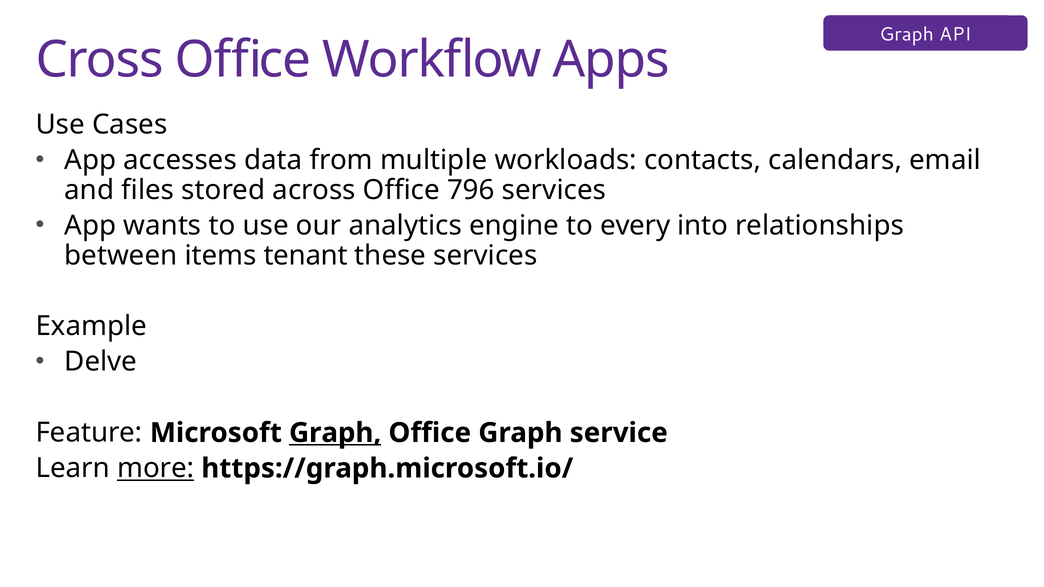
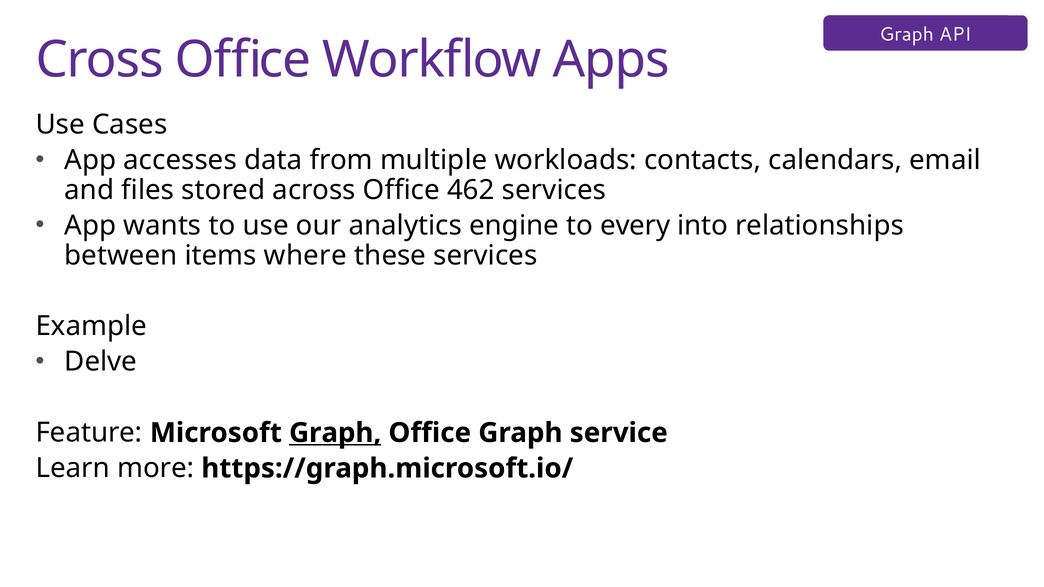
796: 796 -> 462
tenant: tenant -> where
more underline: present -> none
